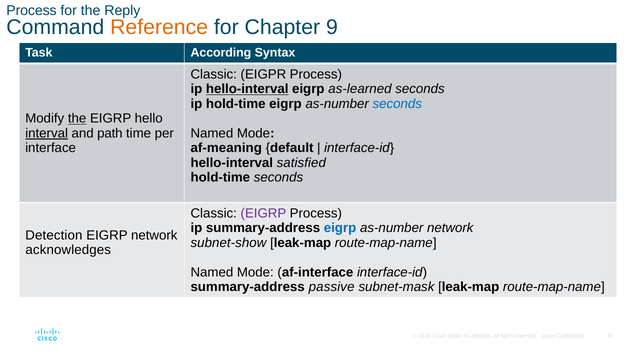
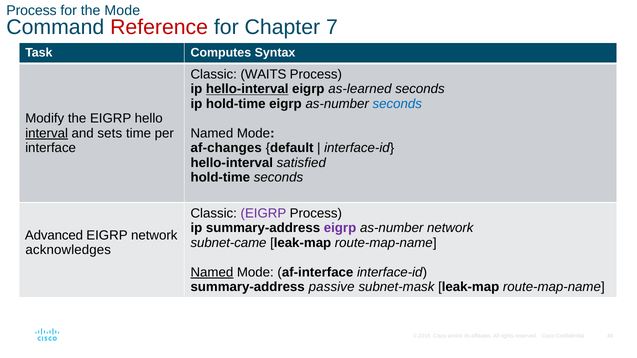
the Reply: Reply -> Mode
Reference colour: orange -> red
9: 9 -> 7
According: According -> Computes
EIGPR: EIGPR -> WAITS
the at (77, 119) underline: present -> none
path: path -> sets
af-meaning: af-meaning -> af-changes
eigrp at (340, 228) colour: blue -> purple
Detection: Detection -> Advanced
subnet-show: subnet-show -> subnet-came
Named at (212, 272) underline: none -> present
